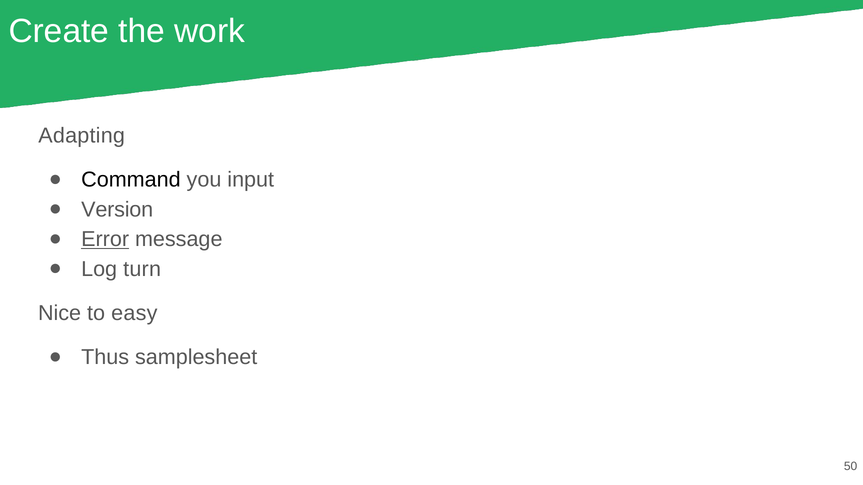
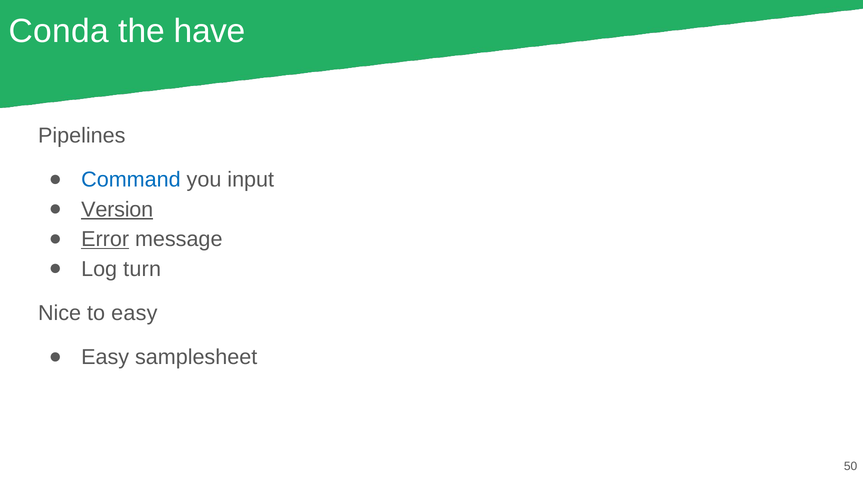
Create: Create -> Conda
work: work -> have
Adapting: Adapting -> Pipelines
Command colour: black -> blue
Version underline: none -> present
Thus at (105, 357): Thus -> Easy
